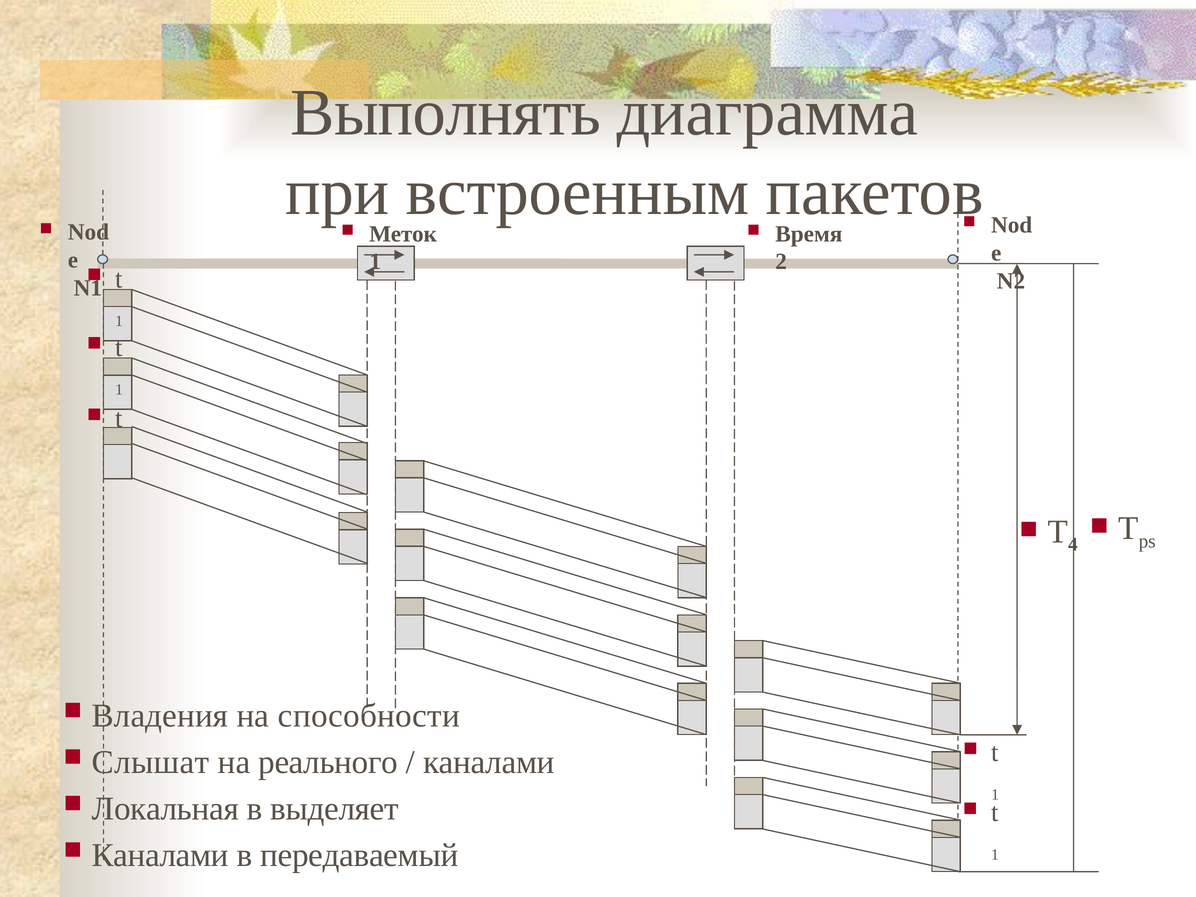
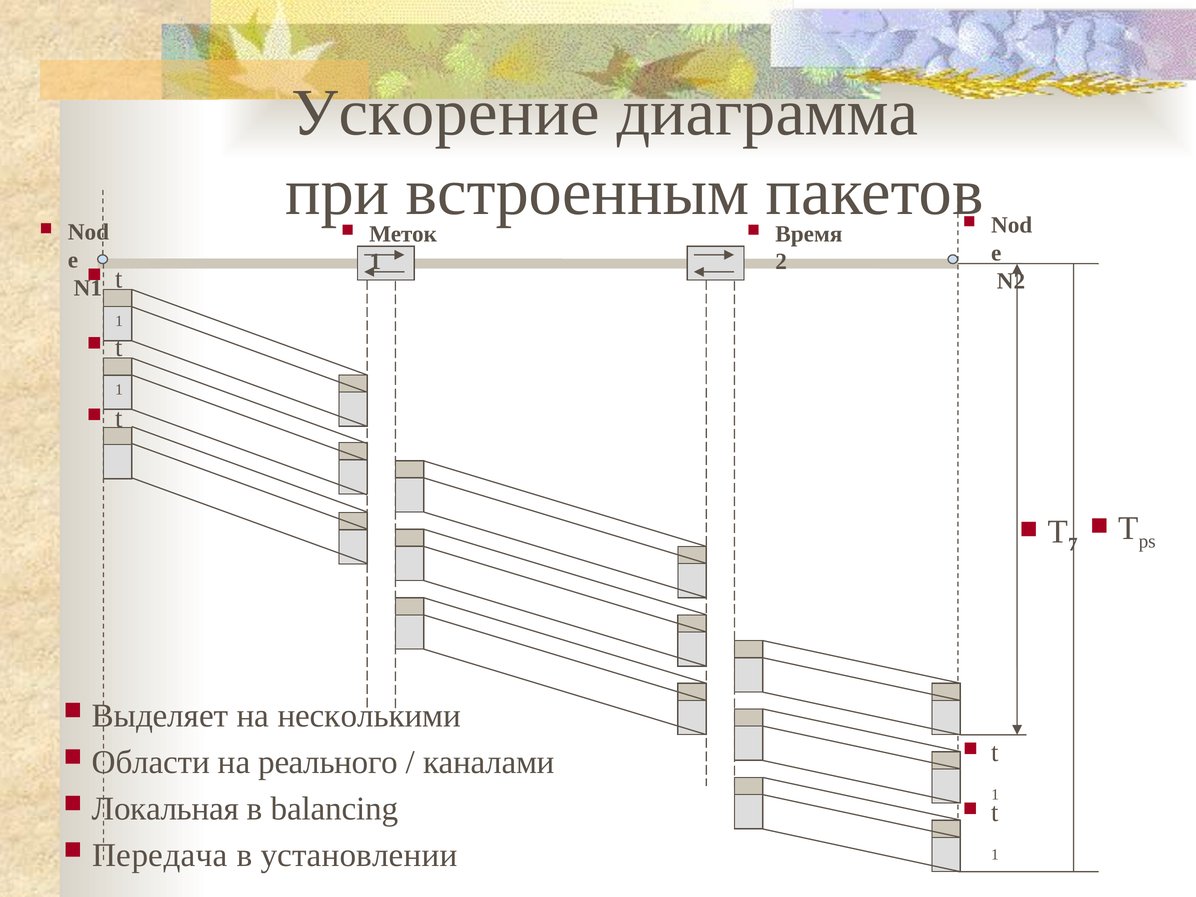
Выполнять: Выполнять -> Ускорение
4: 4 -> 7
Владения: Владения -> Выделяет
способности: способности -> несколькими
Слышат: Слышат -> Области
выделяет: выделяет -> balancing
Каналами at (160, 855): Каналами -> Передача
передаваемый: передаваемый -> установлении
